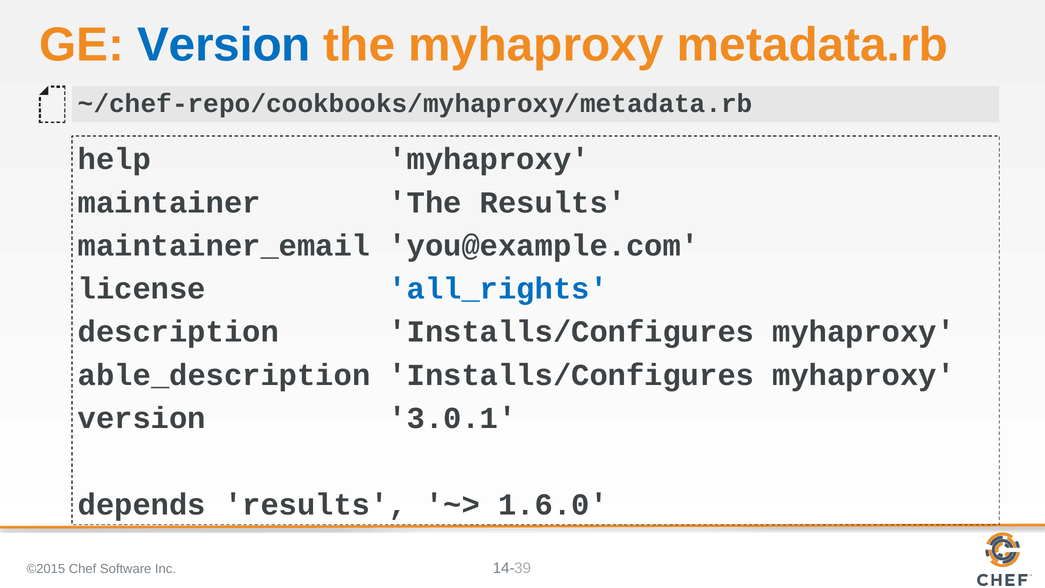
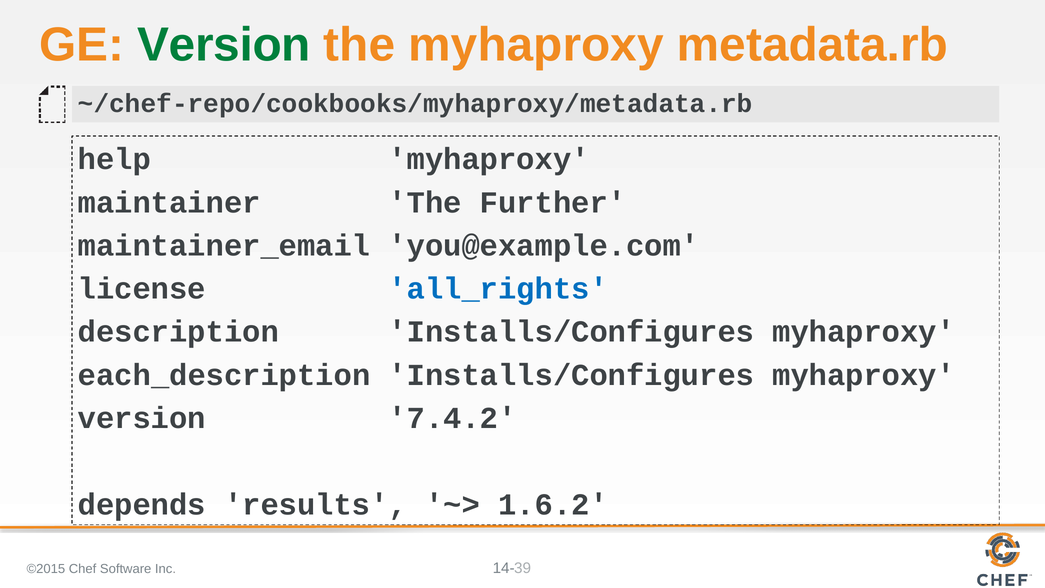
Version at (224, 45) colour: blue -> green
The Results: Results -> Further
able_description: able_description -> each_description
3.0.1: 3.0.1 -> 7.4.2
1.6.0: 1.6.0 -> 1.6.2
